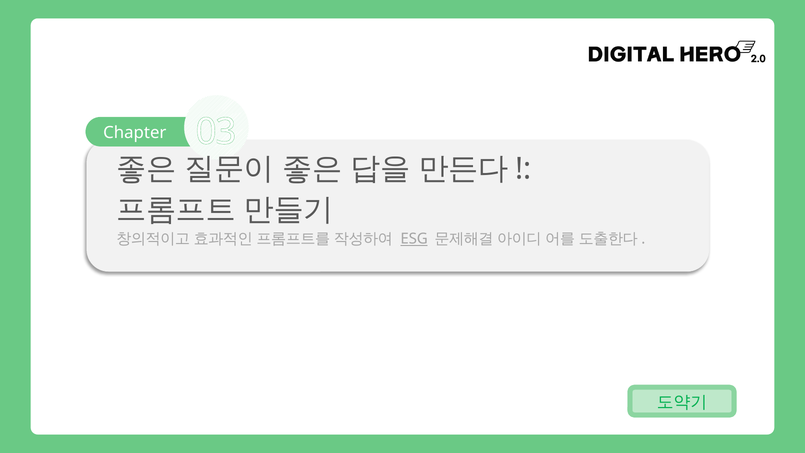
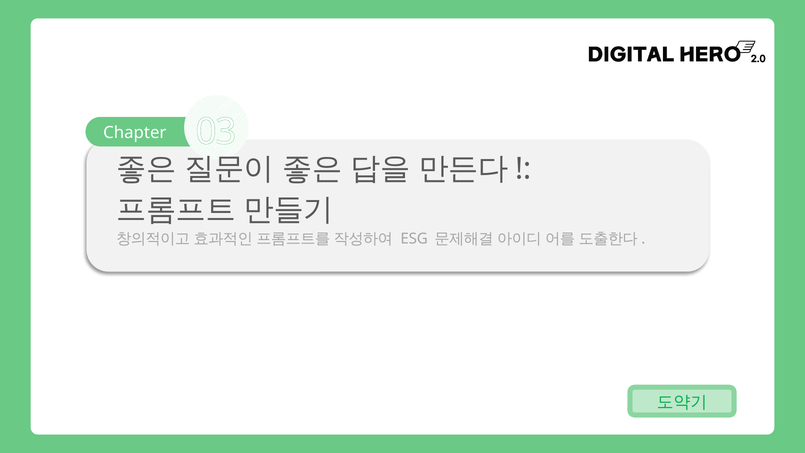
ESG underline: present -> none
